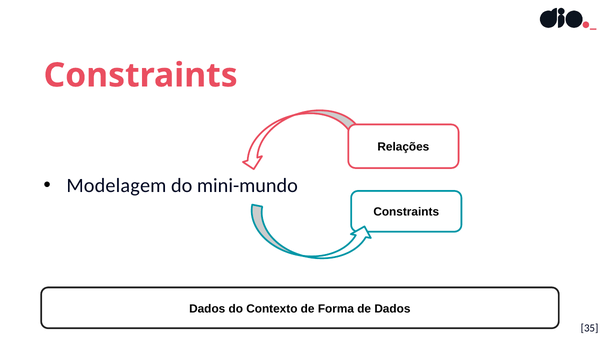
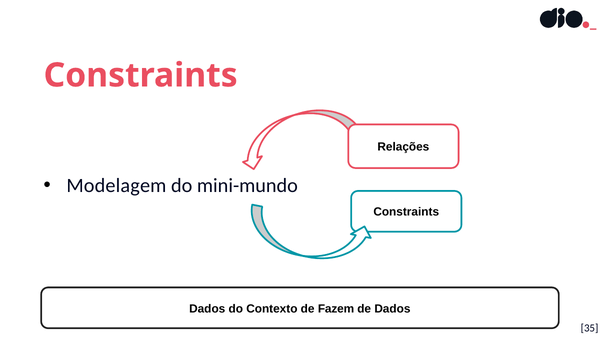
Forma: Forma -> Fazem
